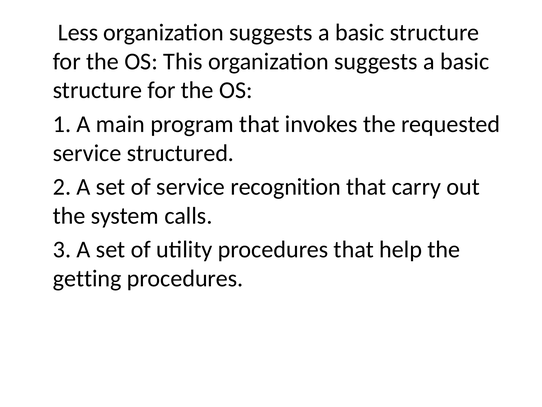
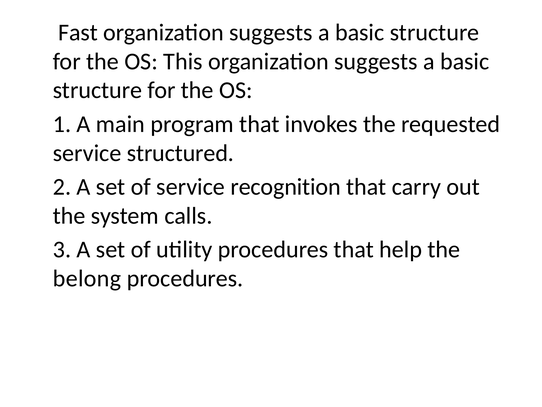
Less: Less -> Fast
getting: getting -> belong
